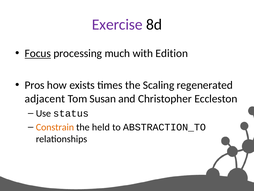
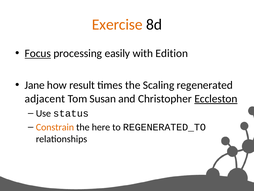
Exercise colour: purple -> orange
much: much -> easily
Pros: Pros -> Jane
exists: exists -> result
Eccleston underline: none -> present
held: held -> here
ABSTRACTION_TO: ABSTRACTION_TO -> REGENERATED_TO
